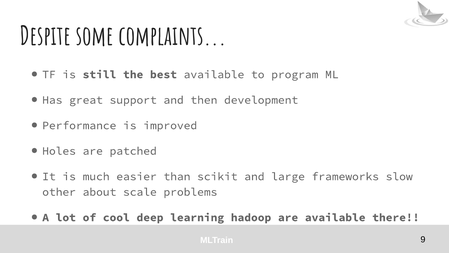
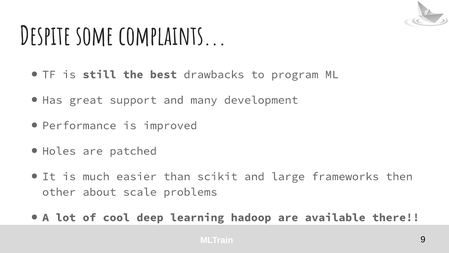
best available: available -> drawbacks
then: then -> many
slow: slow -> then
